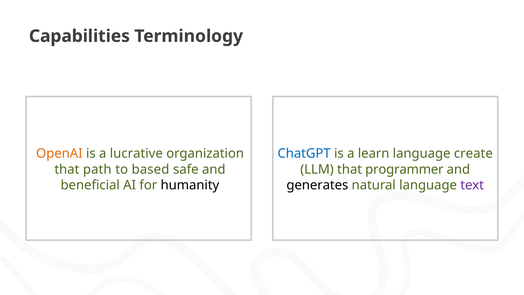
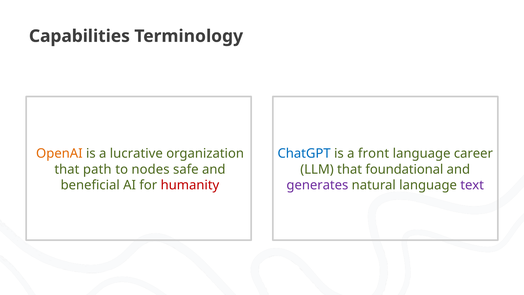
learn: learn -> front
create: create -> career
based: based -> nodes
programmer: programmer -> foundational
humanity colour: black -> red
generates colour: black -> purple
